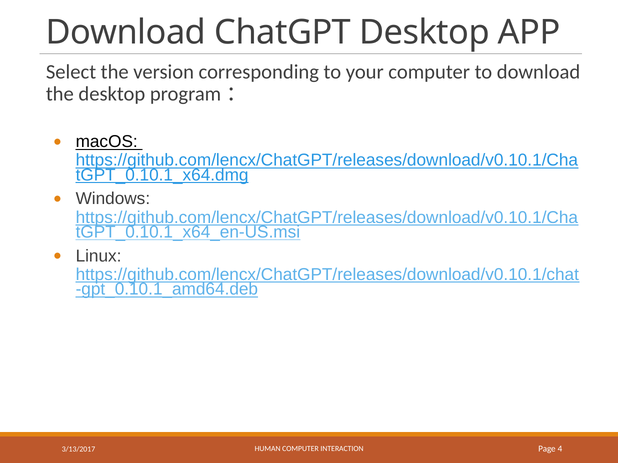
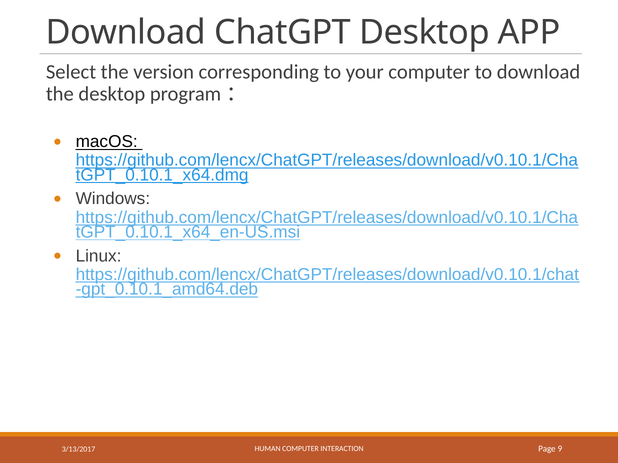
4: 4 -> 9
